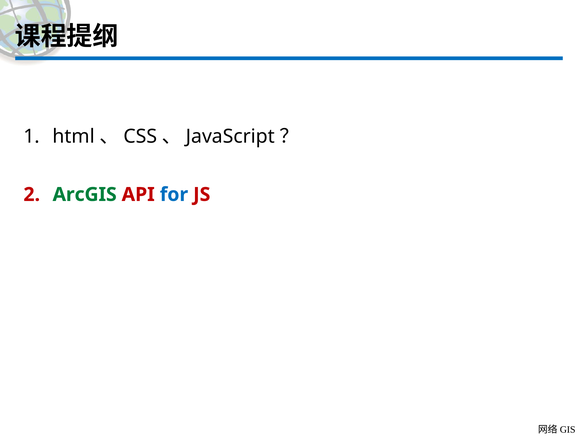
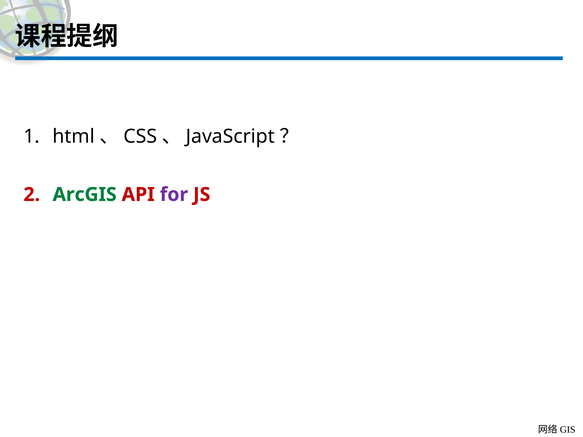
for colour: blue -> purple
